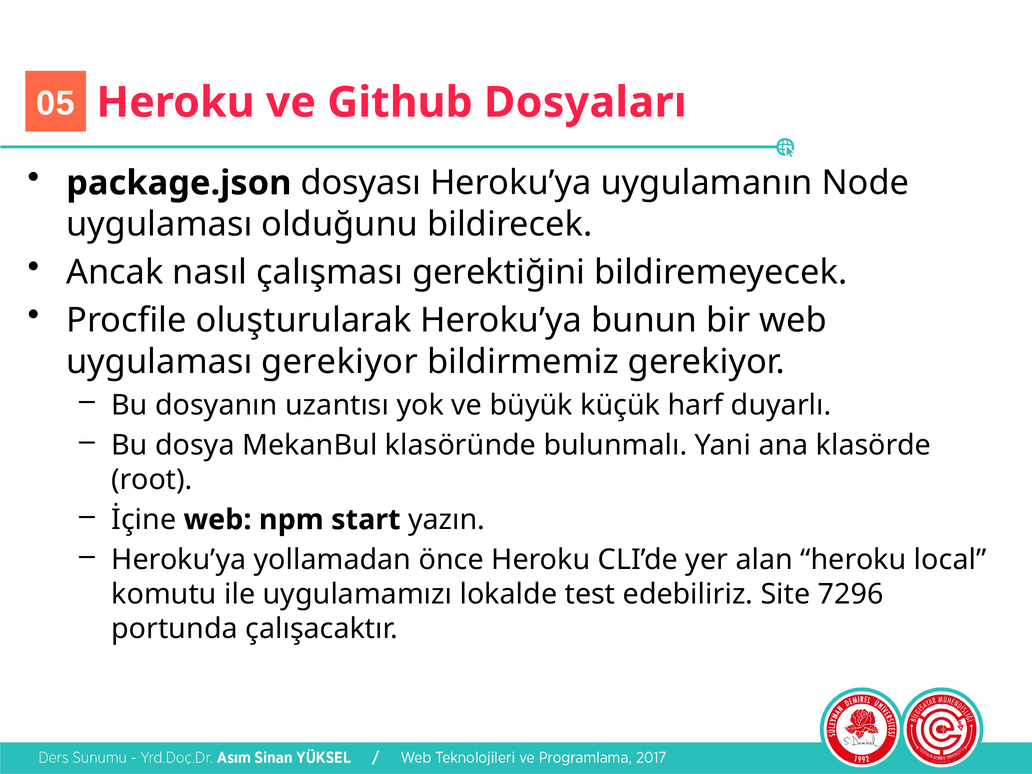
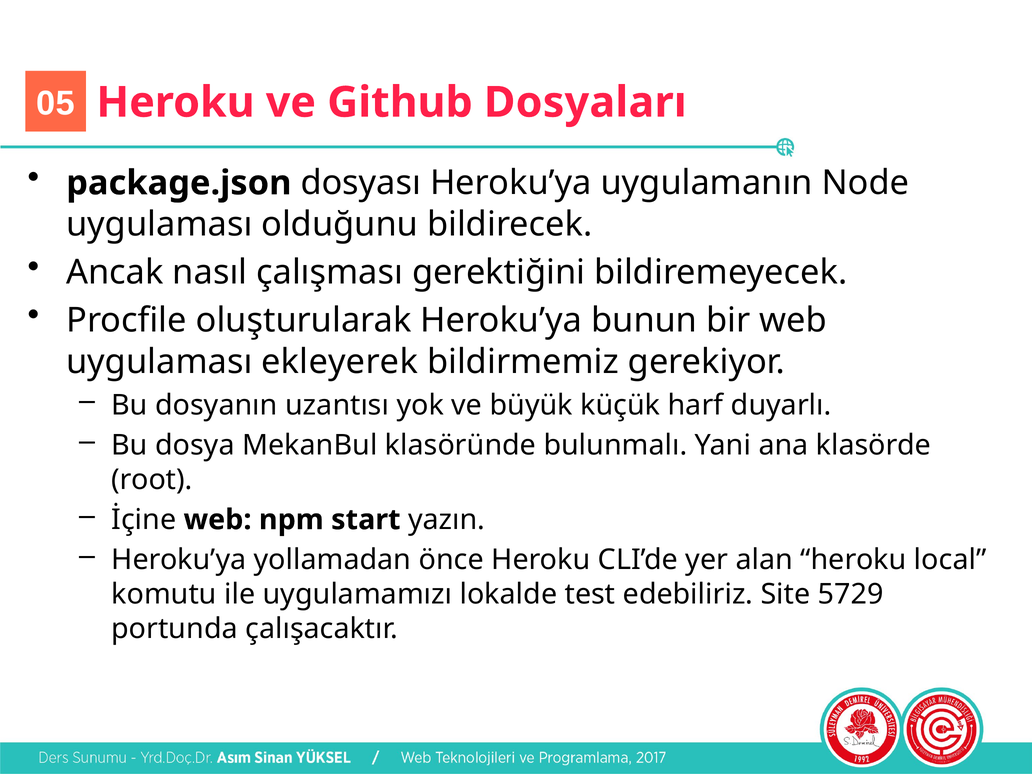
uygulaması gerekiyor: gerekiyor -> ekleyerek
7296: 7296 -> 5729
